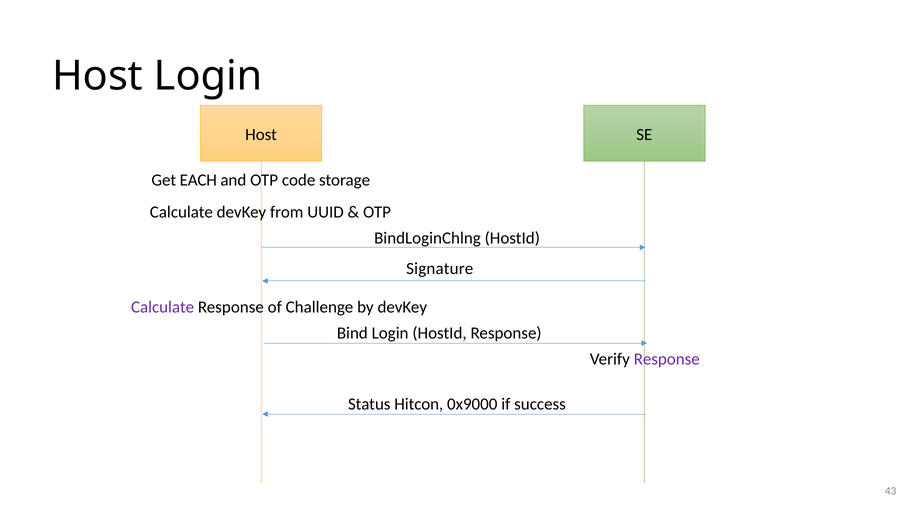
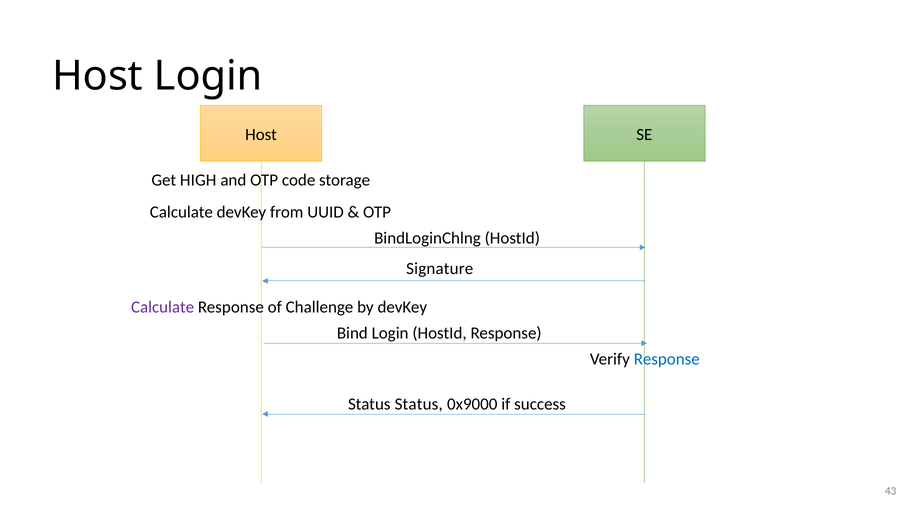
EACH: EACH -> HIGH
Response at (667, 359) colour: purple -> blue
Status Hitcon: Hitcon -> Status
